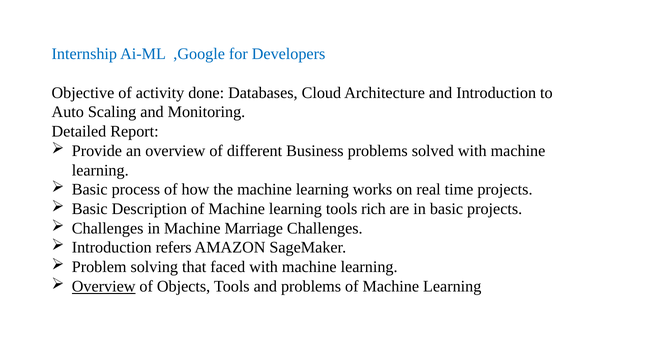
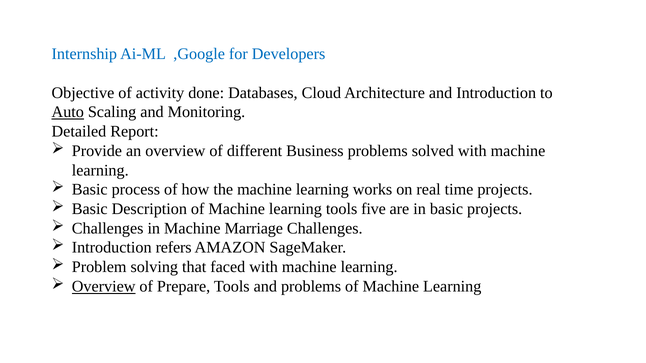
Auto underline: none -> present
rich: rich -> five
Objects: Objects -> Prepare
